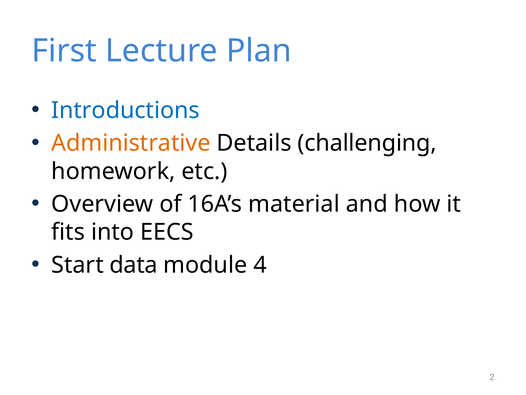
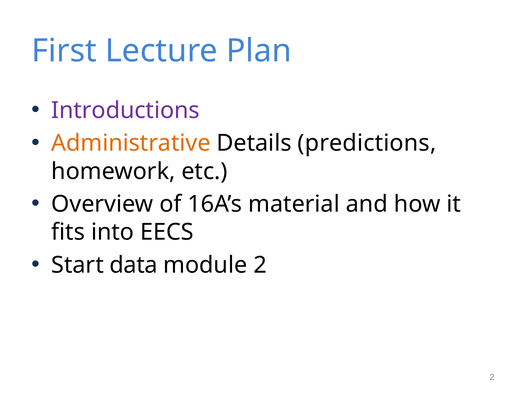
Introductions colour: blue -> purple
challenging: challenging -> predictions
module 4: 4 -> 2
